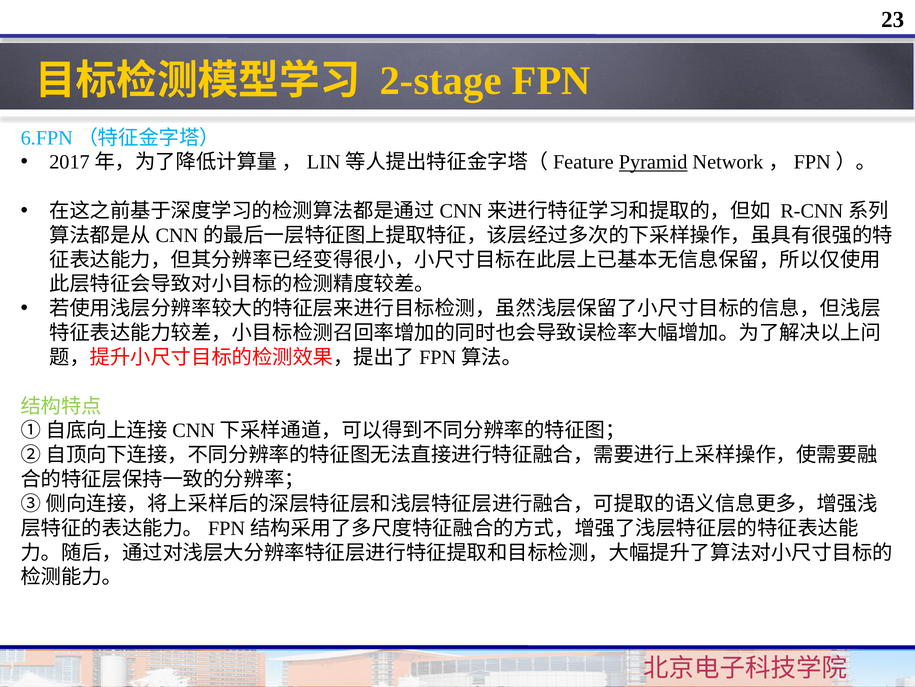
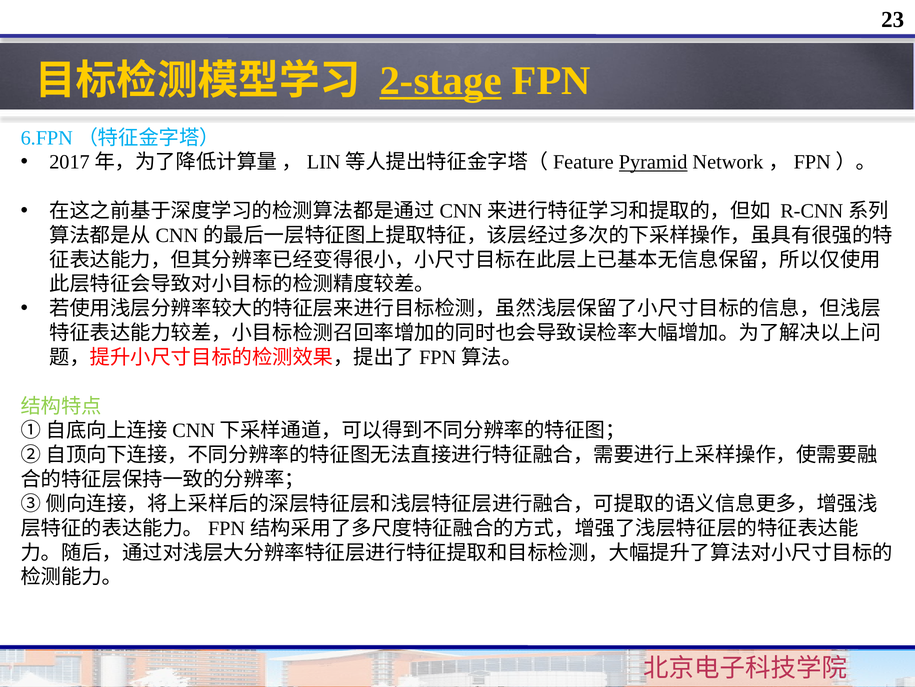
2-stage underline: none -> present
